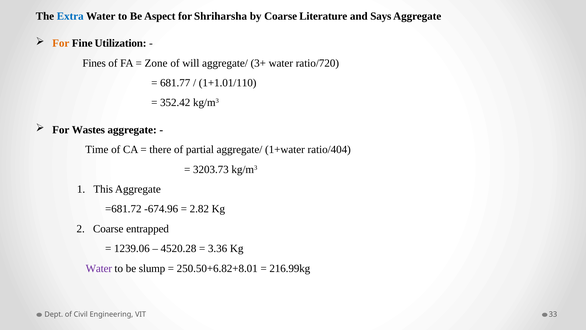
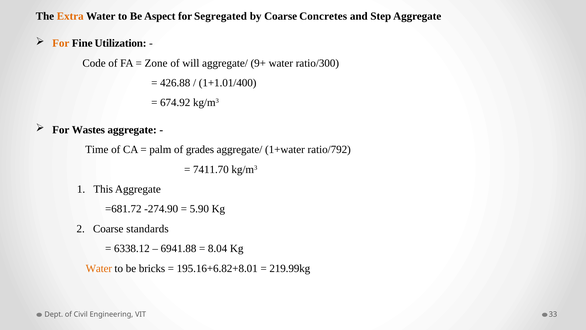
Extra colour: blue -> orange
Shriharsha: Shriharsha -> Segregated
Literature: Literature -> Concretes
Says: Says -> Step
Fines: Fines -> Code
3+: 3+ -> 9+
ratio/720: ratio/720 -> ratio/300
681.77: 681.77 -> 426.88
1+1.01/110: 1+1.01/110 -> 1+1.01/400
352.42: 352.42 -> 674.92
there: there -> palm
partial: partial -> grades
ratio/404: ratio/404 -> ratio/792
3203.73: 3203.73 -> 7411.70
-674.96: -674.96 -> -274.90
2.82: 2.82 -> 5.90
entrapped: entrapped -> standards
1239.06: 1239.06 -> 6338.12
4520.28: 4520.28 -> 6941.88
3.36: 3.36 -> 8.04
Water at (99, 268) colour: purple -> orange
slump: slump -> bricks
250.50+6.82+8.01: 250.50+6.82+8.01 -> 195.16+6.82+8.01
216.99kg: 216.99kg -> 219.99kg
